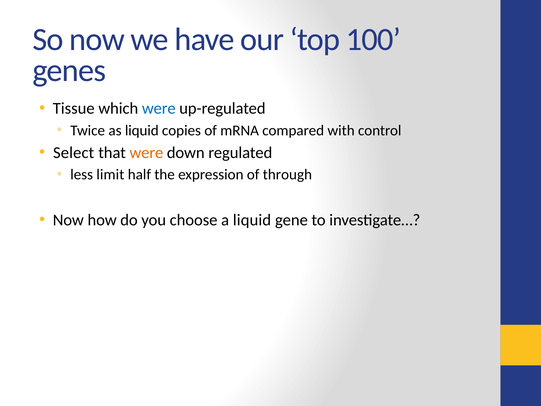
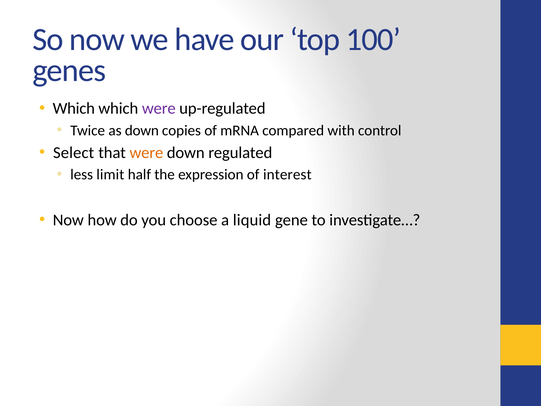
Tissue at (74, 108): Tissue -> Which
were at (159, 108) colour: blue -> purple
as liquid: liquid -> down
through: through -> interest
